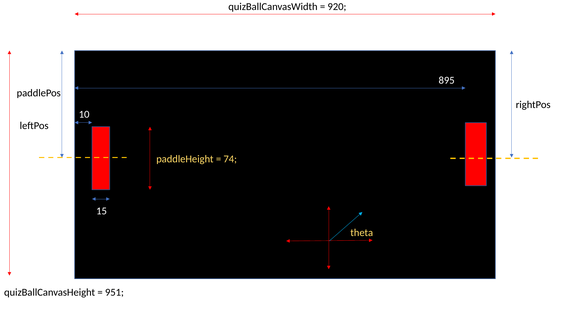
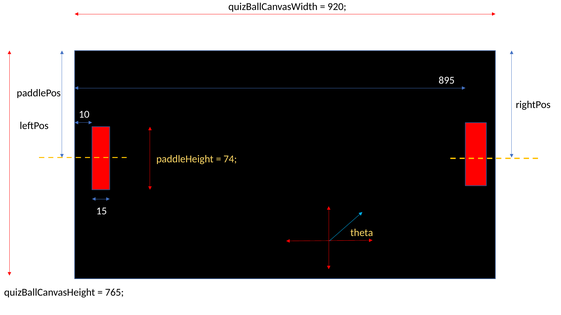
951: 951 -> 765
